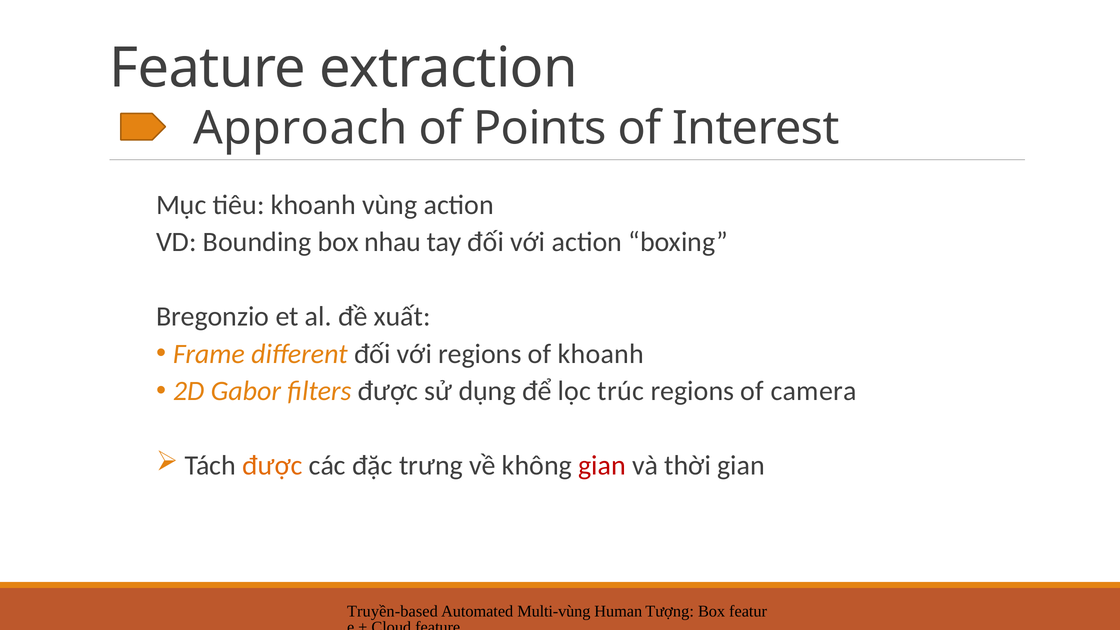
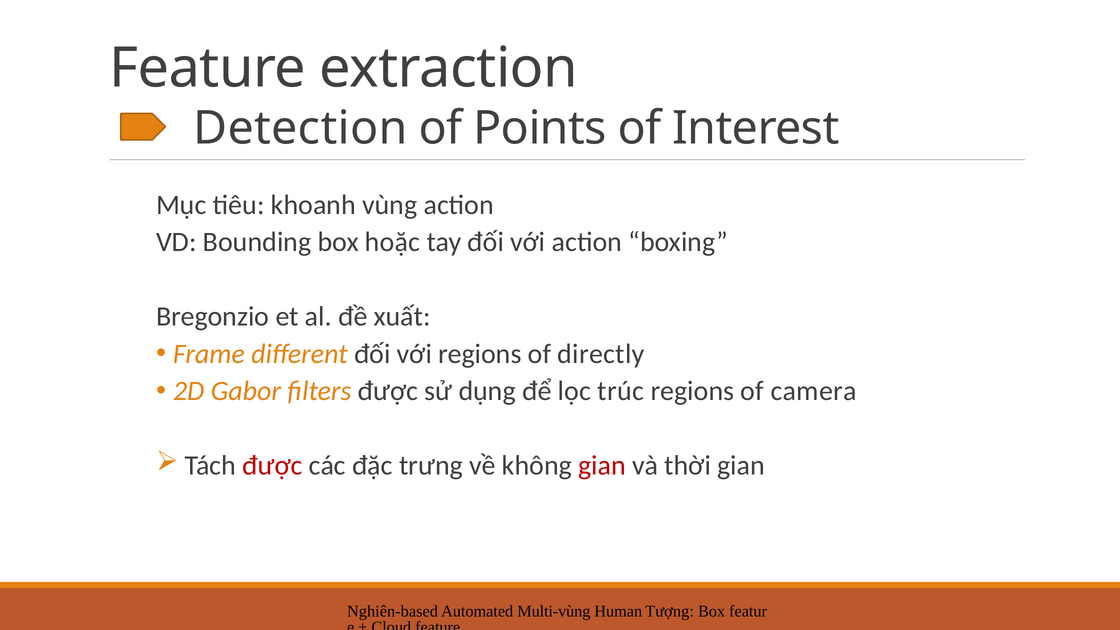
Approach: Approach -> Detection
nhau: nhau -> hoặc
of khoanh: khoanh -> directly
được at (272, 466) colour: orange -> red
Truyền-based: Truyền-based -> Nghiên-based
